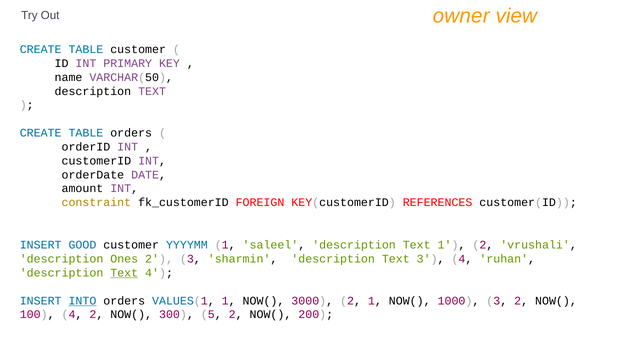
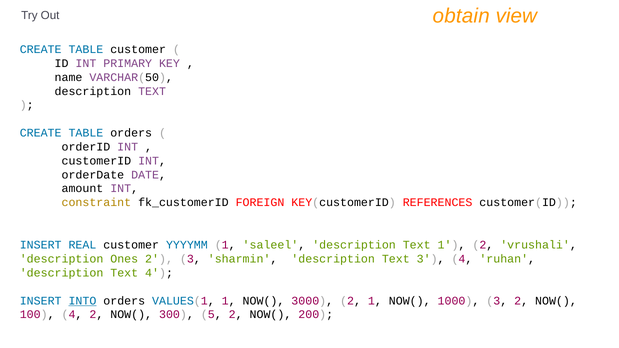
owner: owner -> obtain
GOOD: GOOD -> REAL
Text at (124, 273) underline: present -> none
